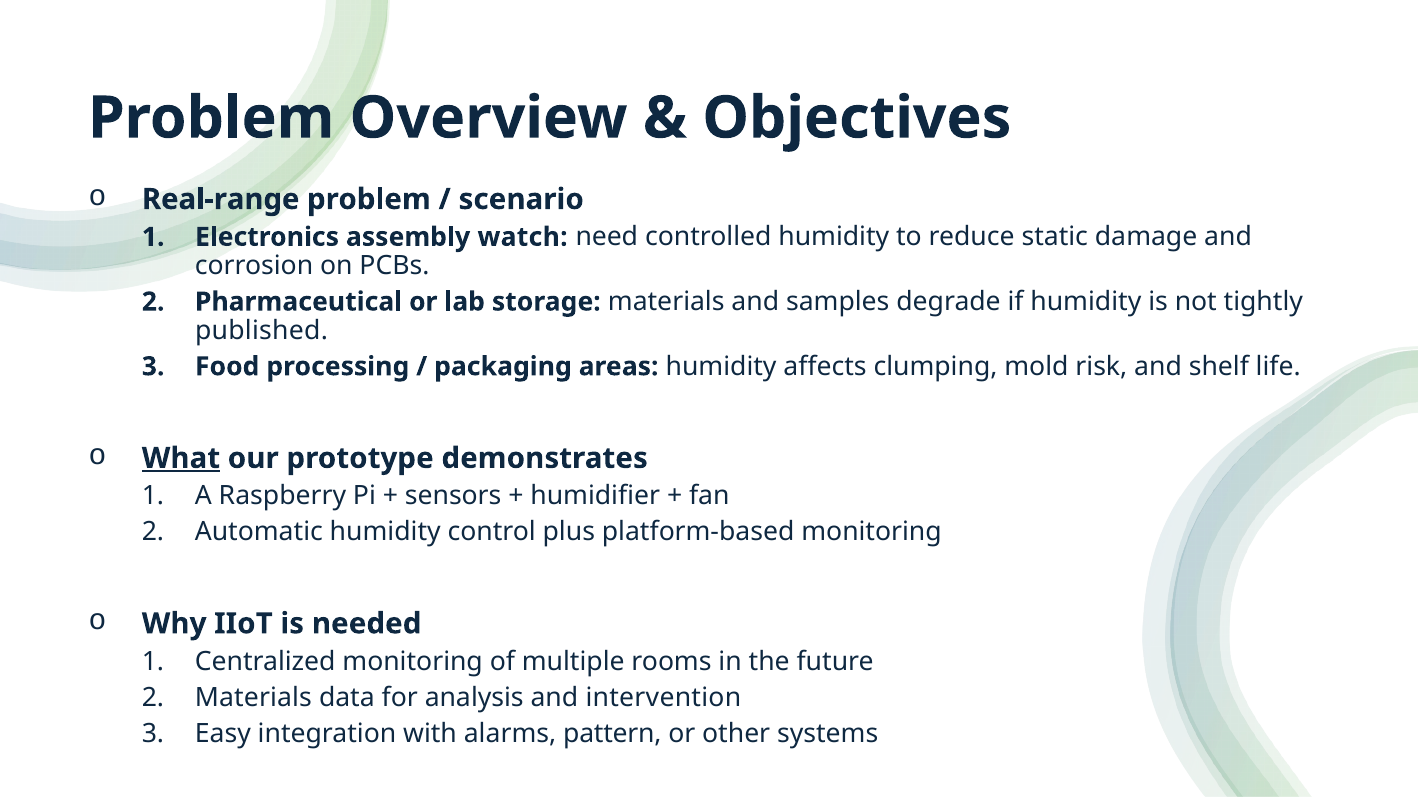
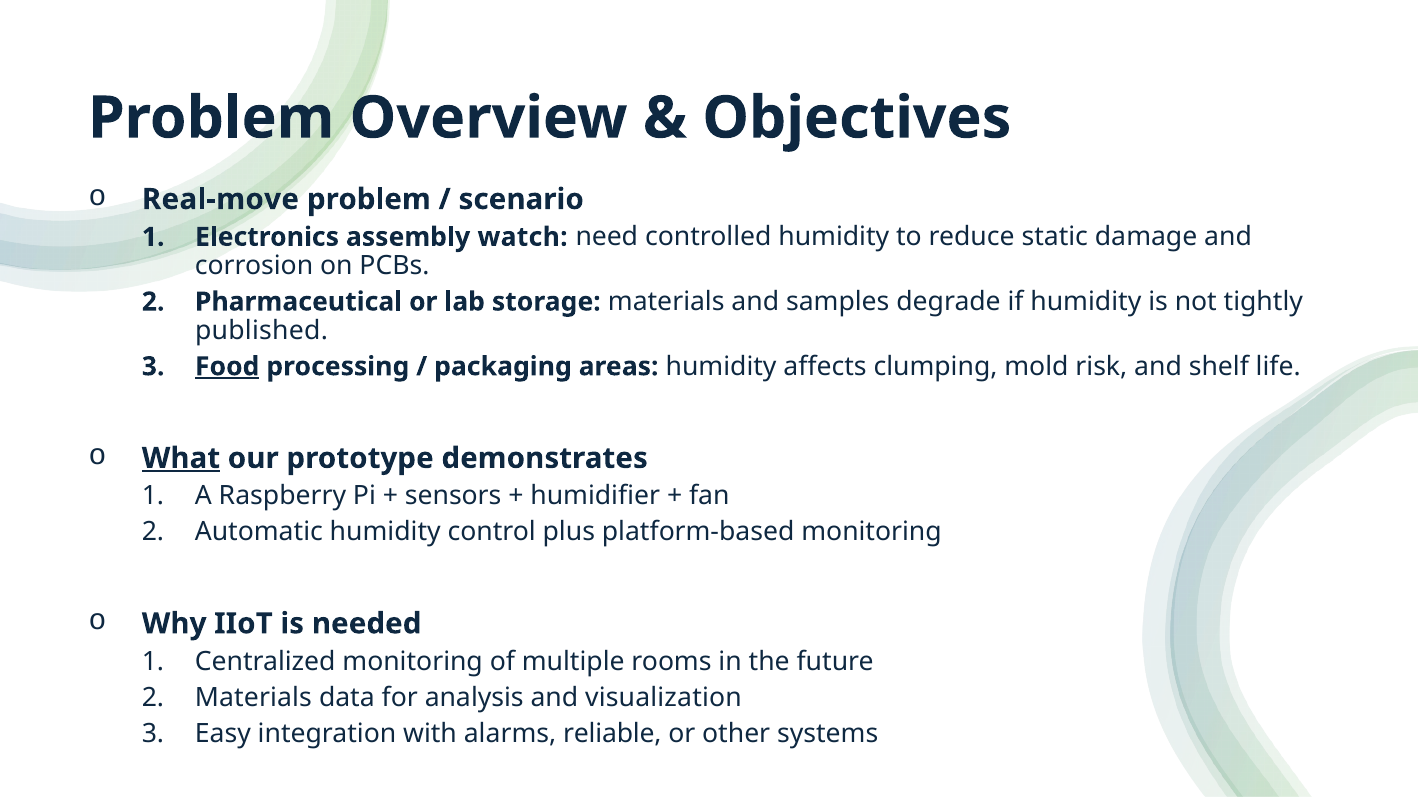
Real-range: Real-range -> Real-move
Food underline: none -> present
intervention: intervention -> visualization
pattern: pattern -> reliable
